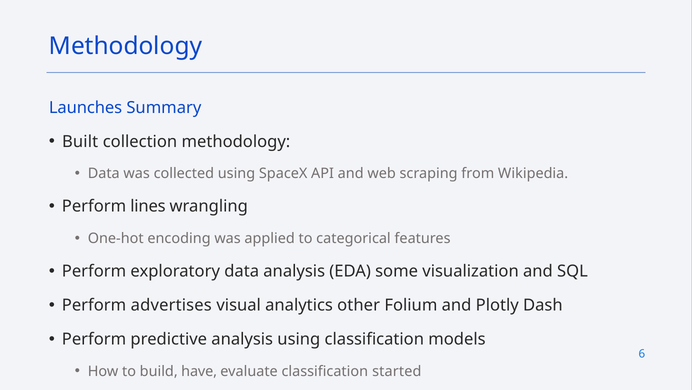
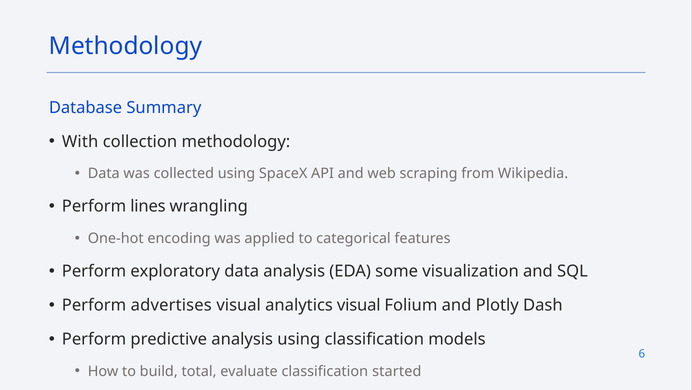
Launches: Launches -> Database
Built: Built -> With
analytics other: other -> visual
have: have -> total
